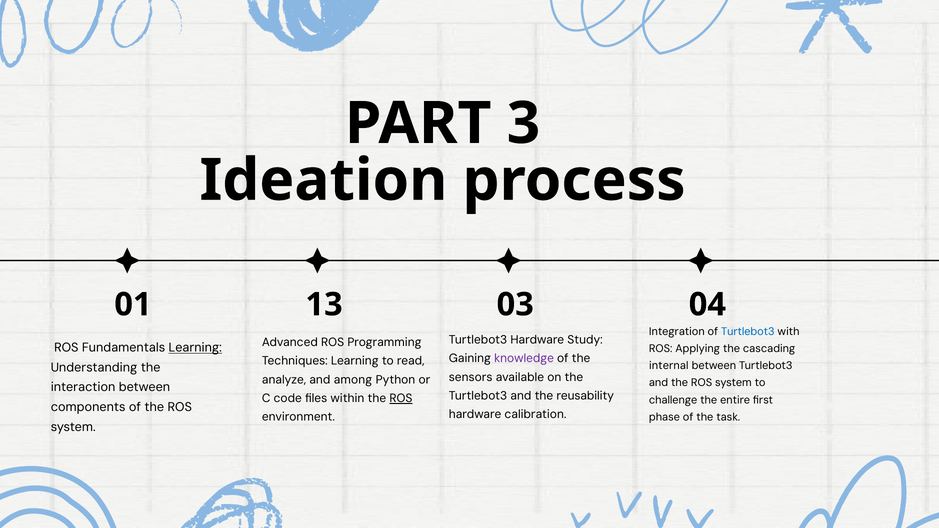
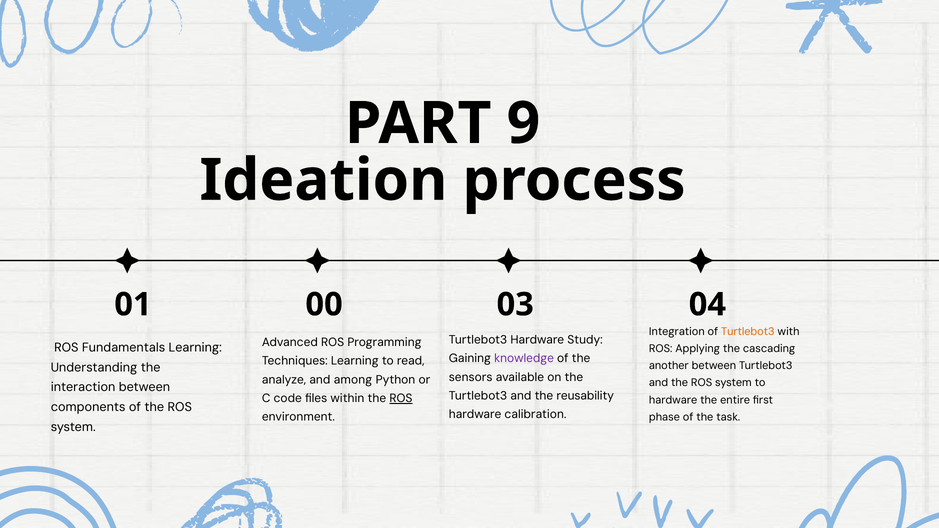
3: 3 -> 9
13: 13 -> 00
Turtlebot3 at (748, 332) colour: blue -> orange
Learning at (195, 348) underline: present -> none
internal: internal -> another
challenge at (673, 400): challenge -> hardware
